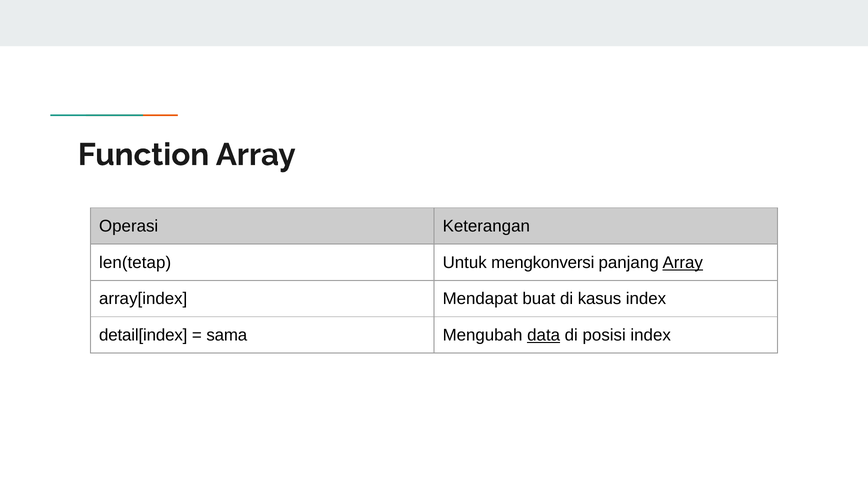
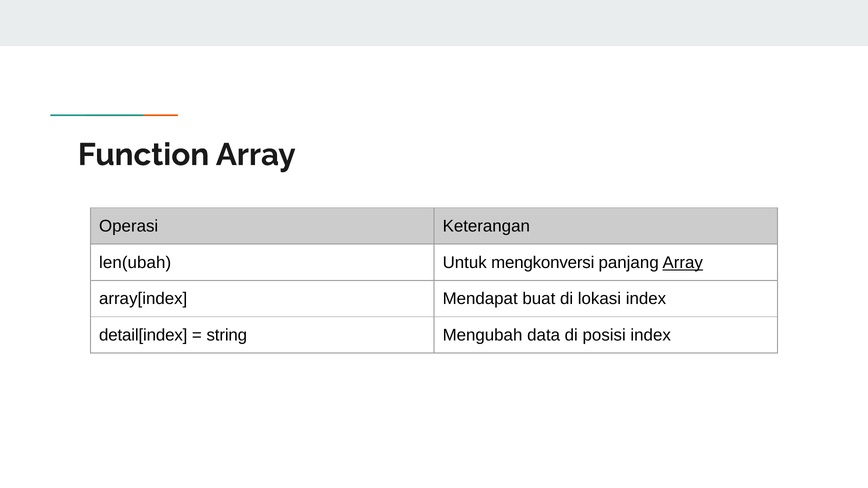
len(tetap: len(tetap -> len(ubah
kasus: kasus -> lokasi
sama: sama -> string
data underline: present -> none
